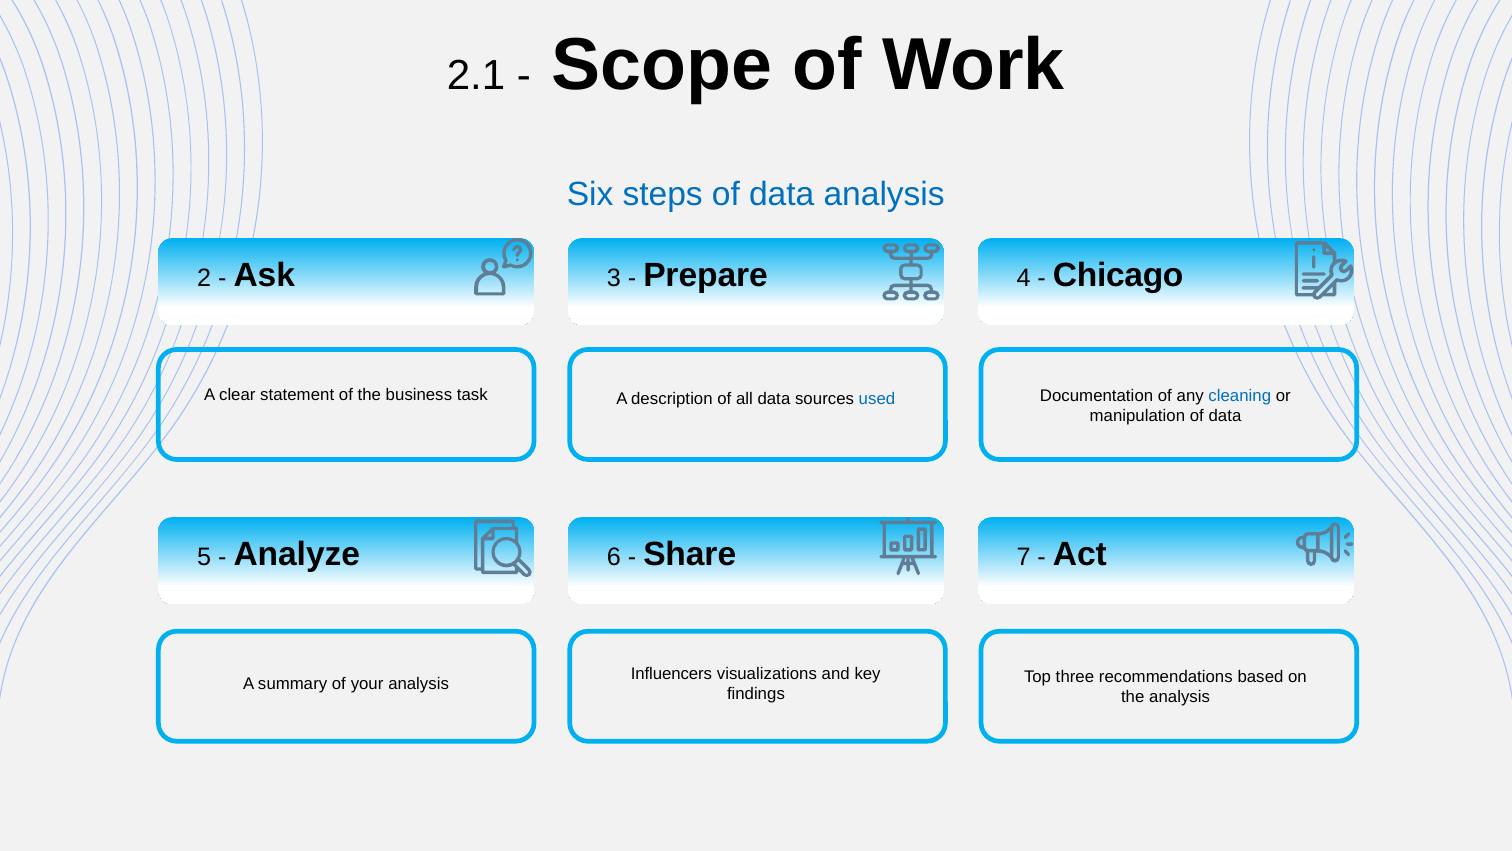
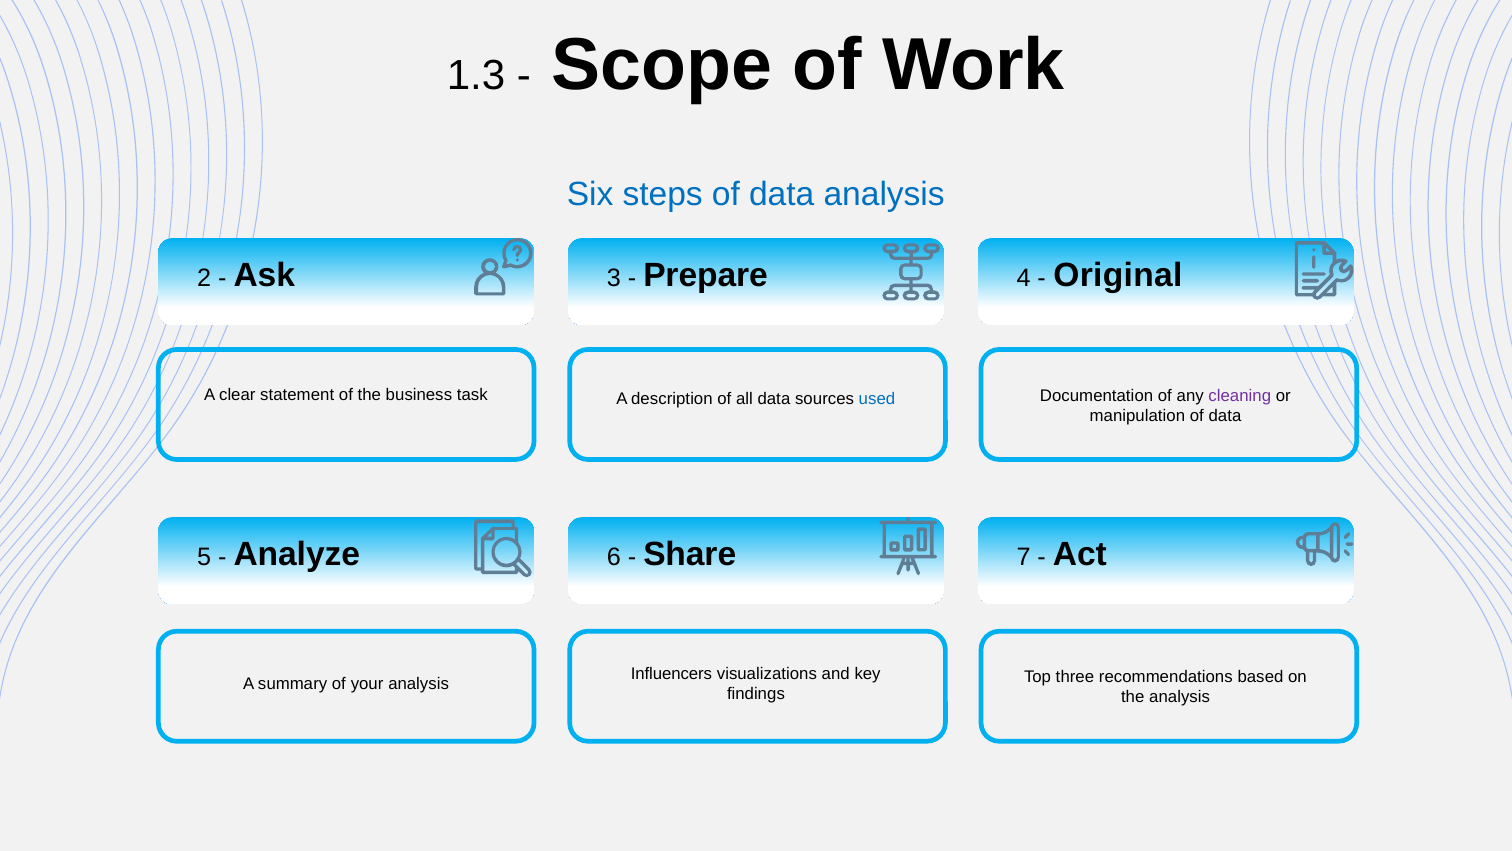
2.1: 2.1 -> 1.3
Chicago: Chicago -> Original
cleaning colour: blue -> purple
